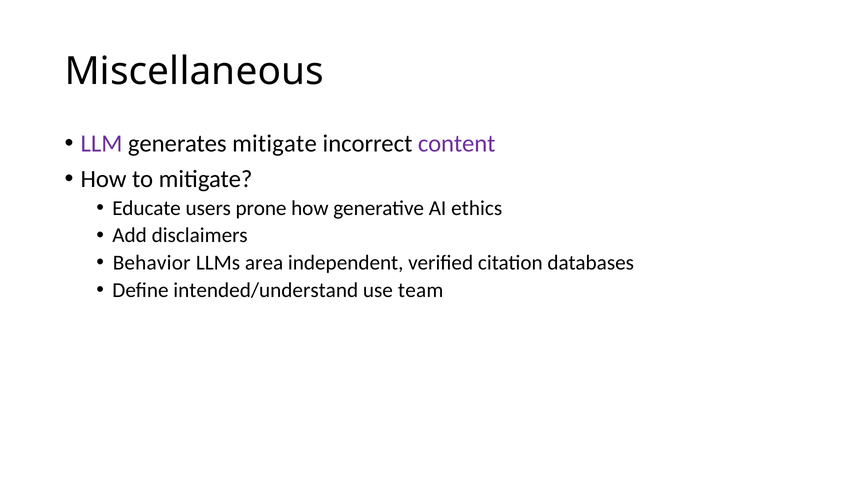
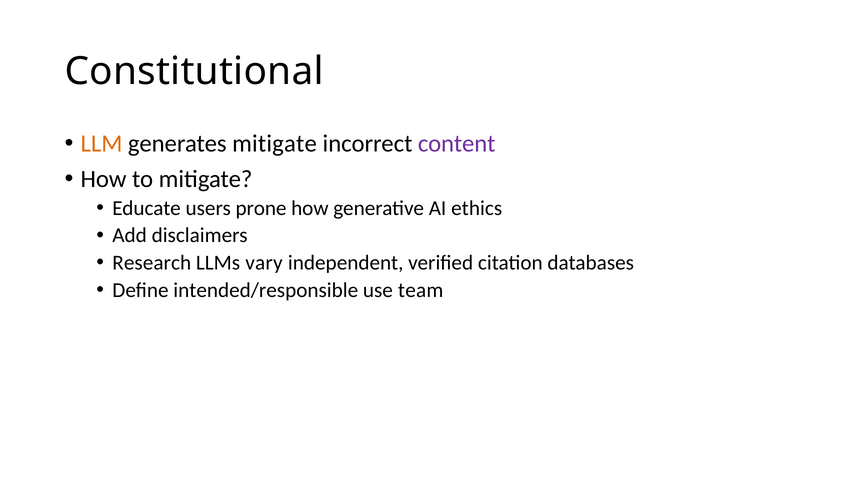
Miscellaneous: Miscellaneous -> Constitutional
LLM colour: purple -> orange
Behavior: Behavior -> Research
area: area -> vary
intended/understand: intended/understand -> intended/responsible
